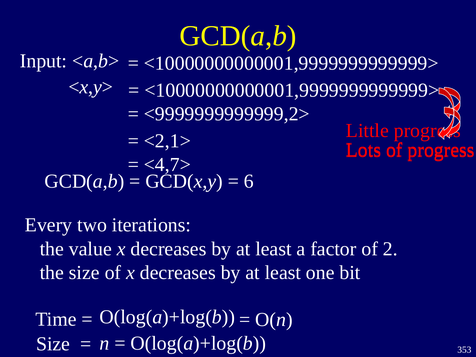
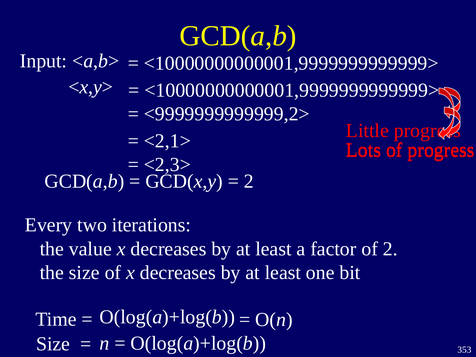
<4,7>: <4,7> -> <2,3>
6 at (249, 181): 6 -> 2
